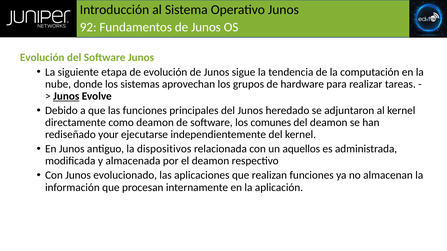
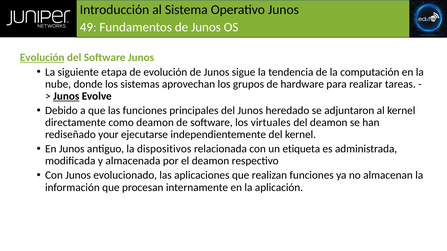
92: 92 -> 49
Evolución at (42, 58) underline: none -> present
comunes: comunes -> virtuales
aquellos: aquellos -> etiqueta
